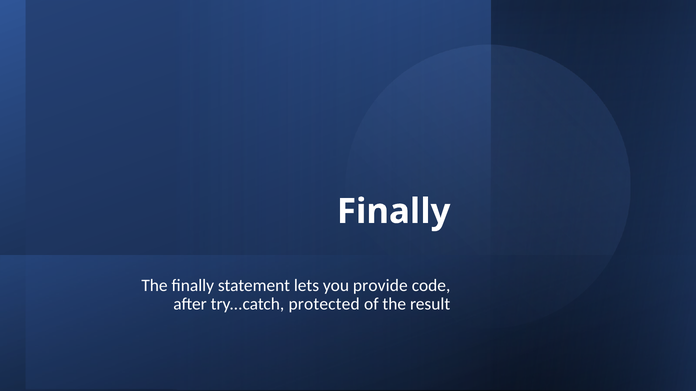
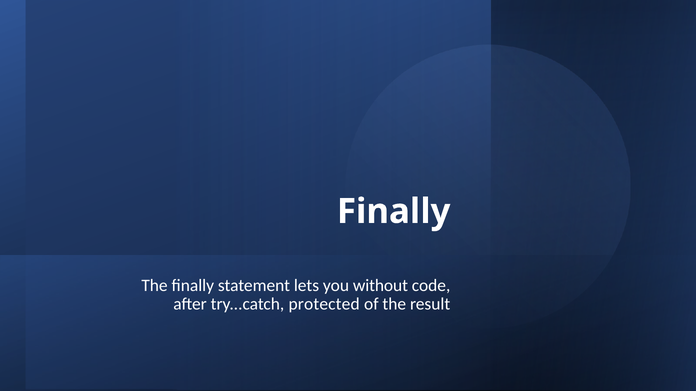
provide: provide -> without
